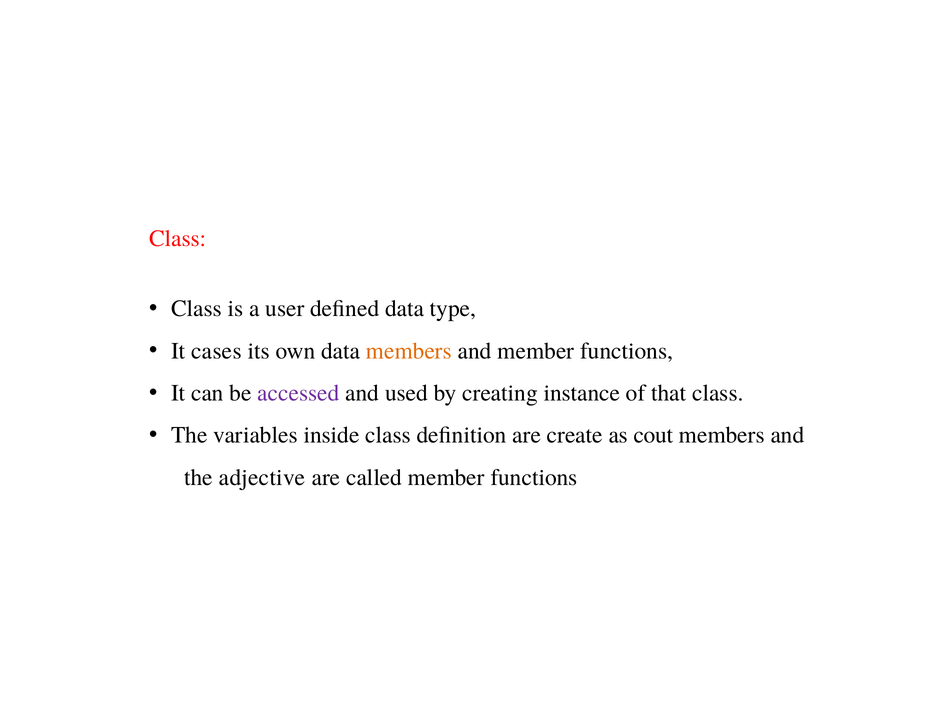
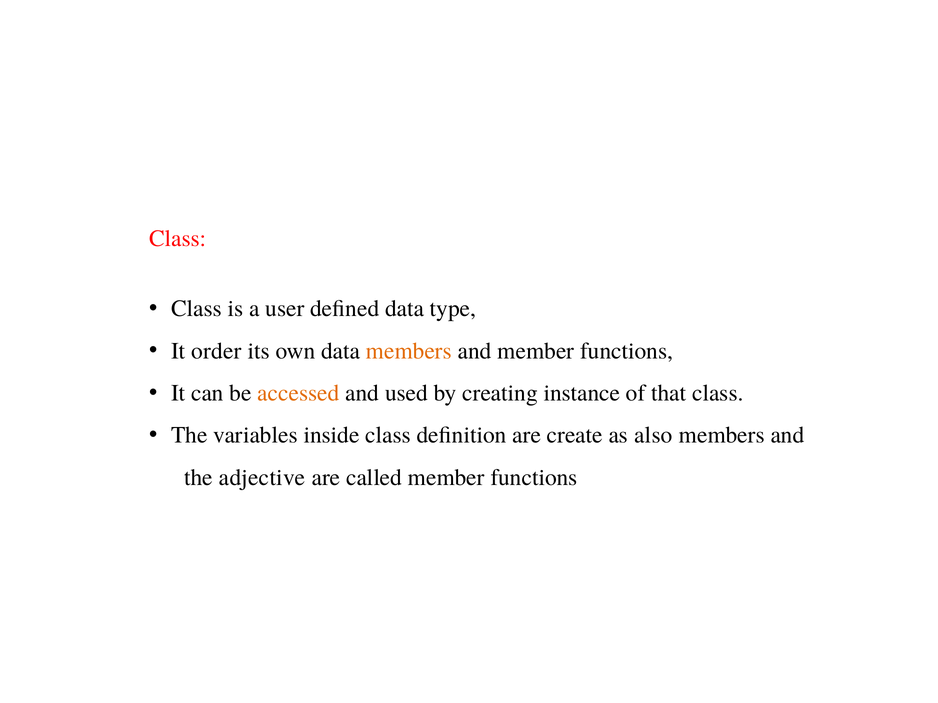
cases: cases -> order
accessed colour: purple -> orange
cout: cout -> also
